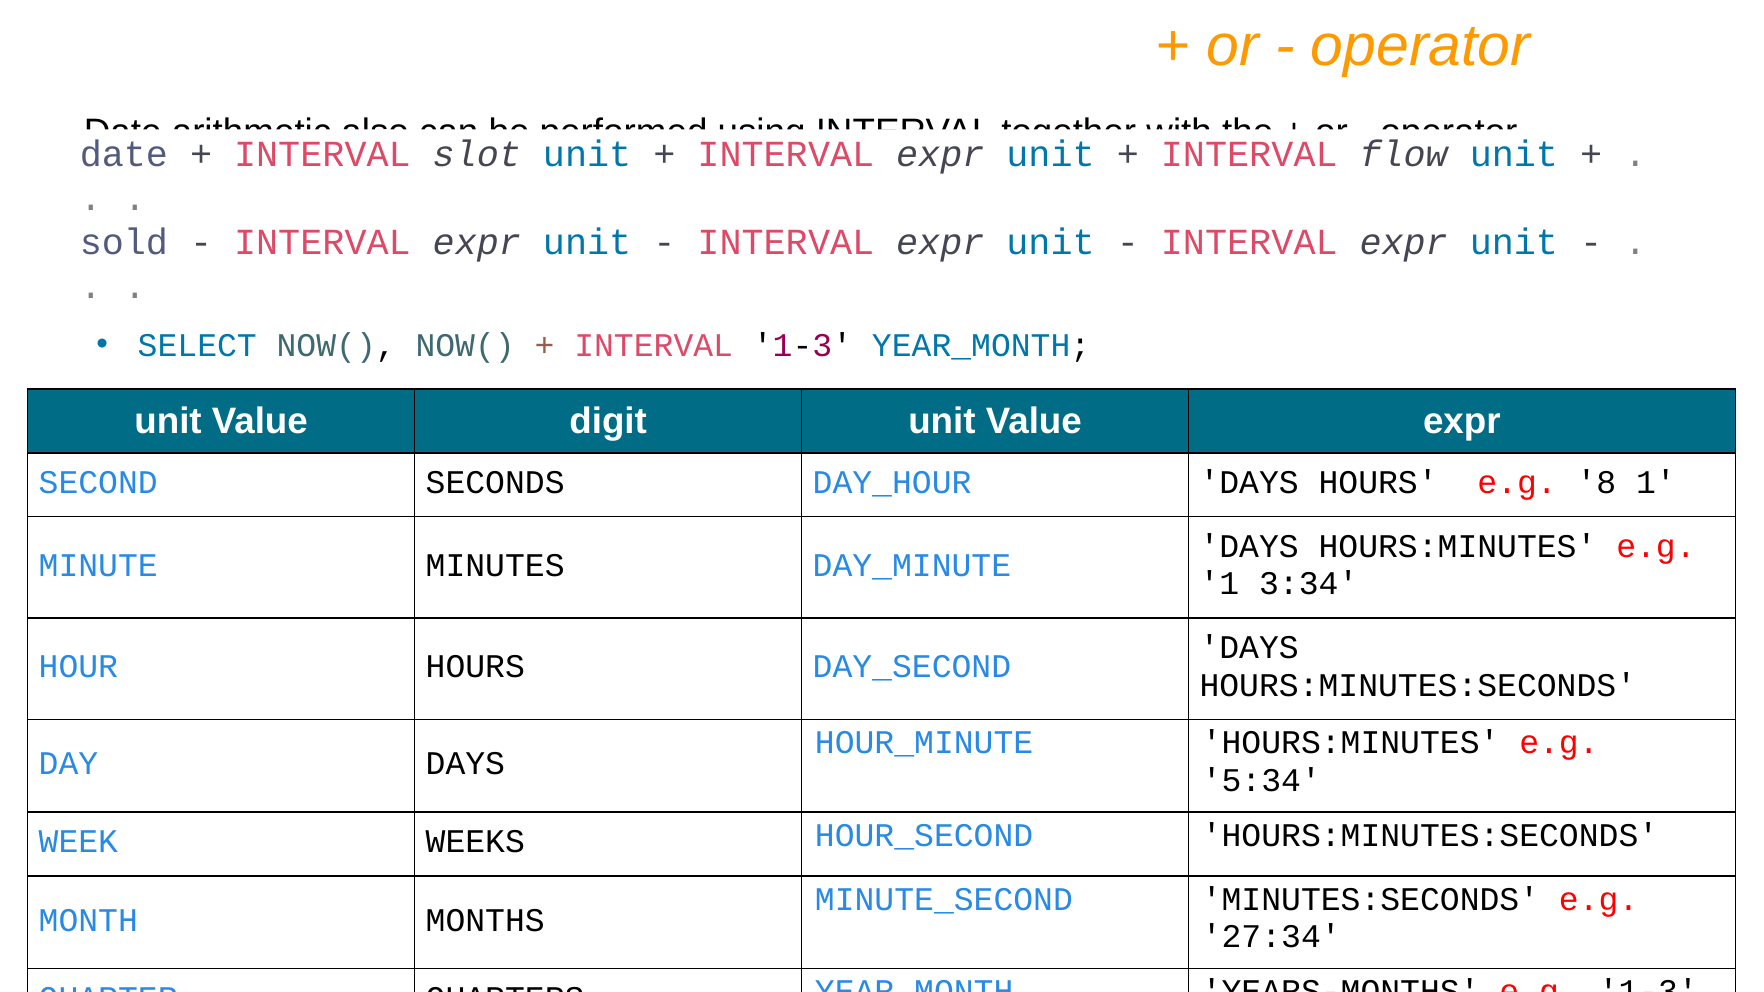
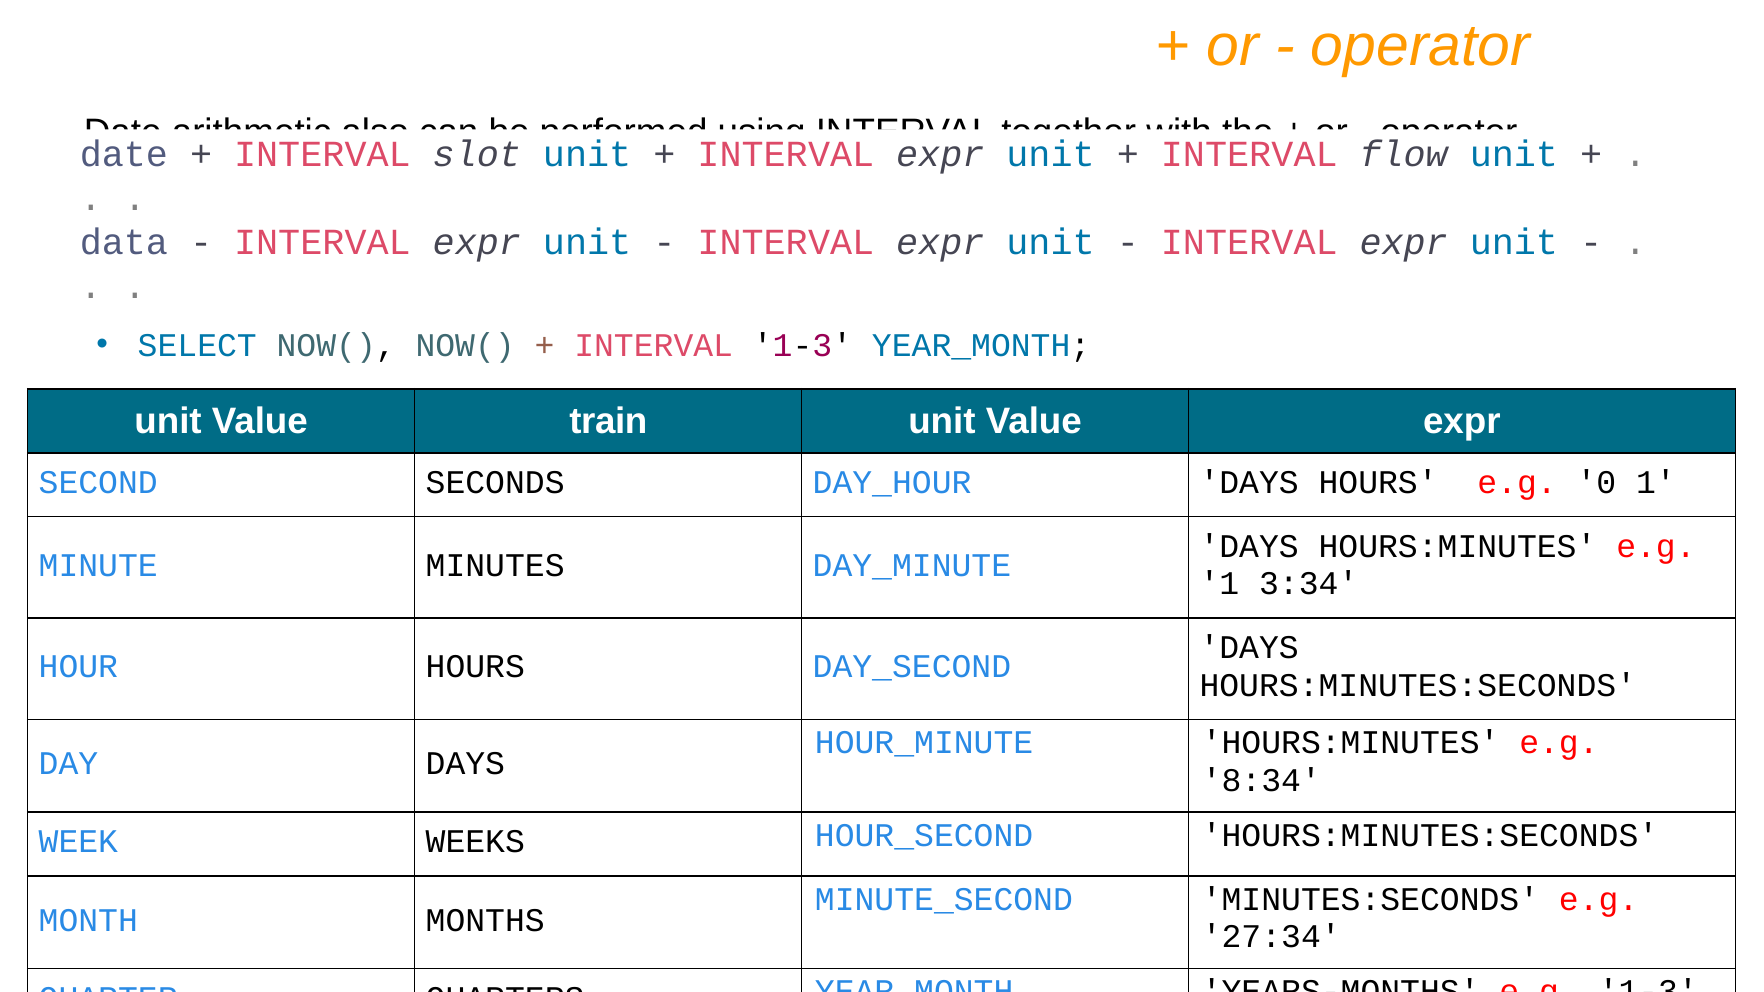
sold: sold -> data
digit: digit -> train
8: 8 -> 0
5:34: 5:34 -> 8:34
